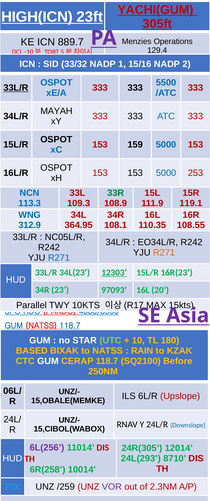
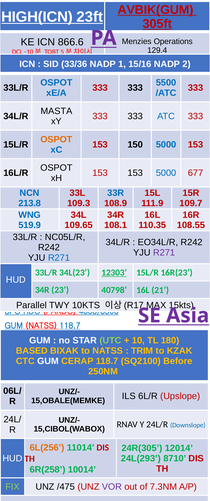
YACHI(GUM: YACHI(GUM -> AVBIK(GUM
889.7: 889.7 -> 866.6
33/32: 33/32 -> 33/36
33L/R at (16, 88) underline: present -> none
MAYAH: MAYAH -> MASTA
OSPOT at (56, 140) colour: black -> orange
159: 159 -> 150
253: 253 -> 677
33R colour: green -> blue
113.3: 113.3 -> 213.8
119.1: 119.1 -> 109.7
312.9: 312.9 -> 519.9
364.95: 364.95 -> 109.65
R271 at (164, 253) colour: orange -> purple
97093: 97093 -> 40798
20: 20 -> 21
RAIN: RAIN -> TRIM
6L(256 colour: purple -> orange
FIX colour: light blue -> light green
/259: /259 -> /475
2.3NM: 2.3NM -> 7.3NM
